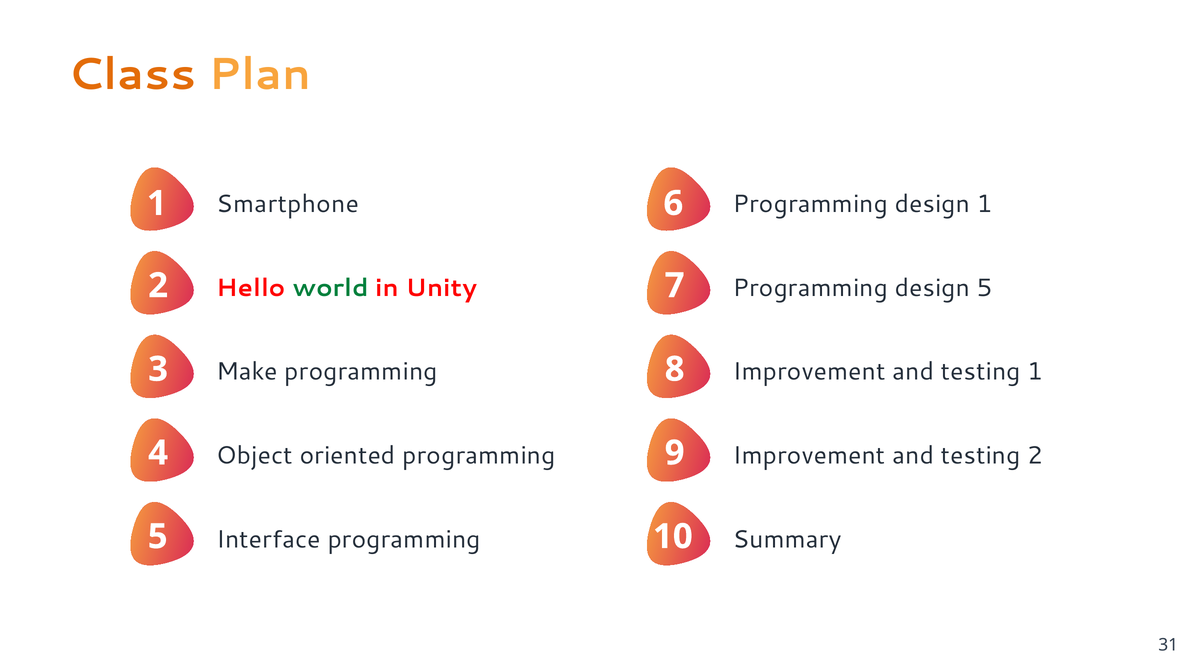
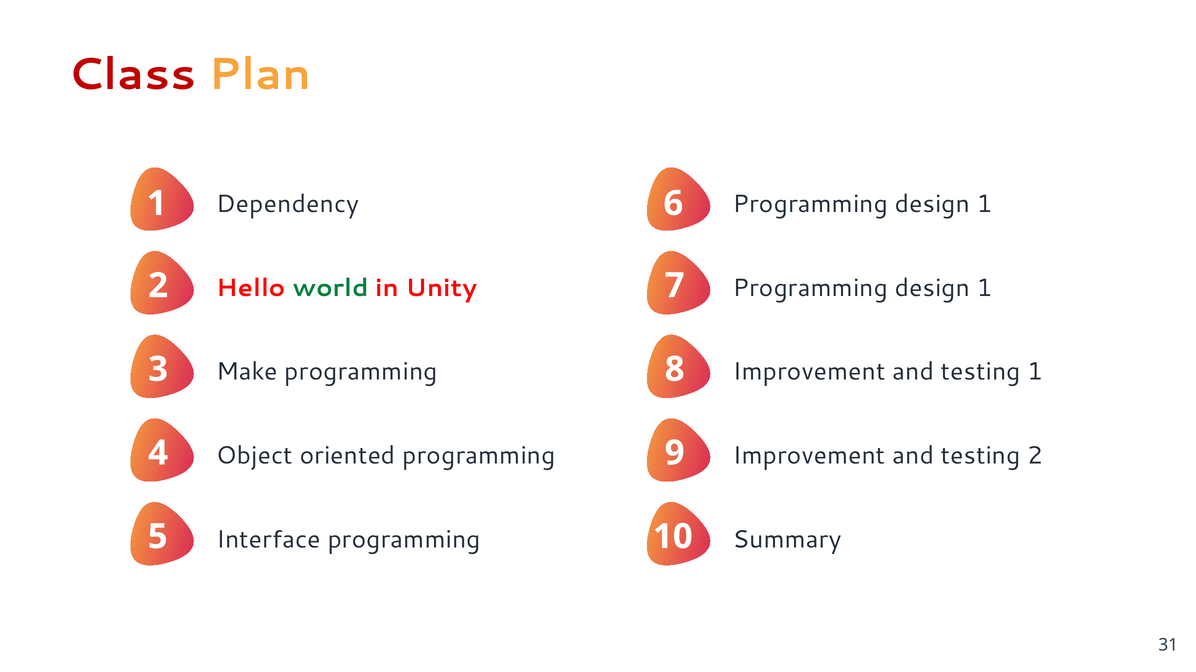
Class colour: orange -> red
Smartphone: Smartphone -> Dependency
5 at (985, 288): 5 -> 1
